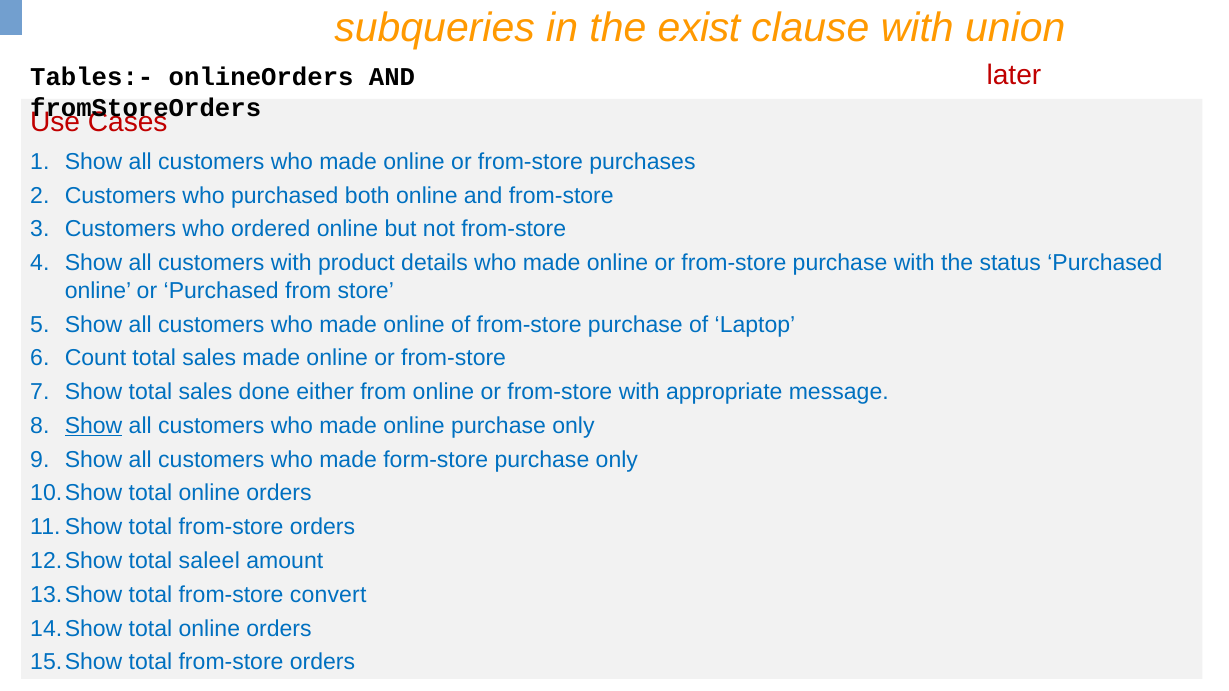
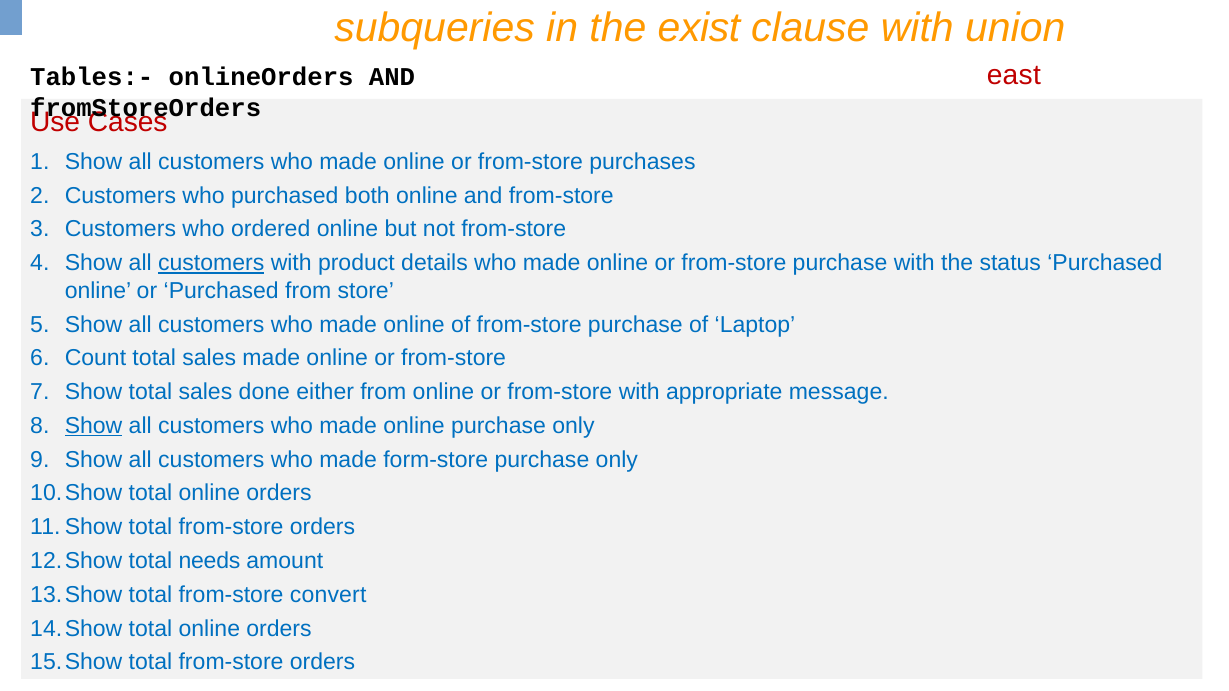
later: later -> east
customers at (211, 263) underline: none -> present
saleel: saleel -> needs
